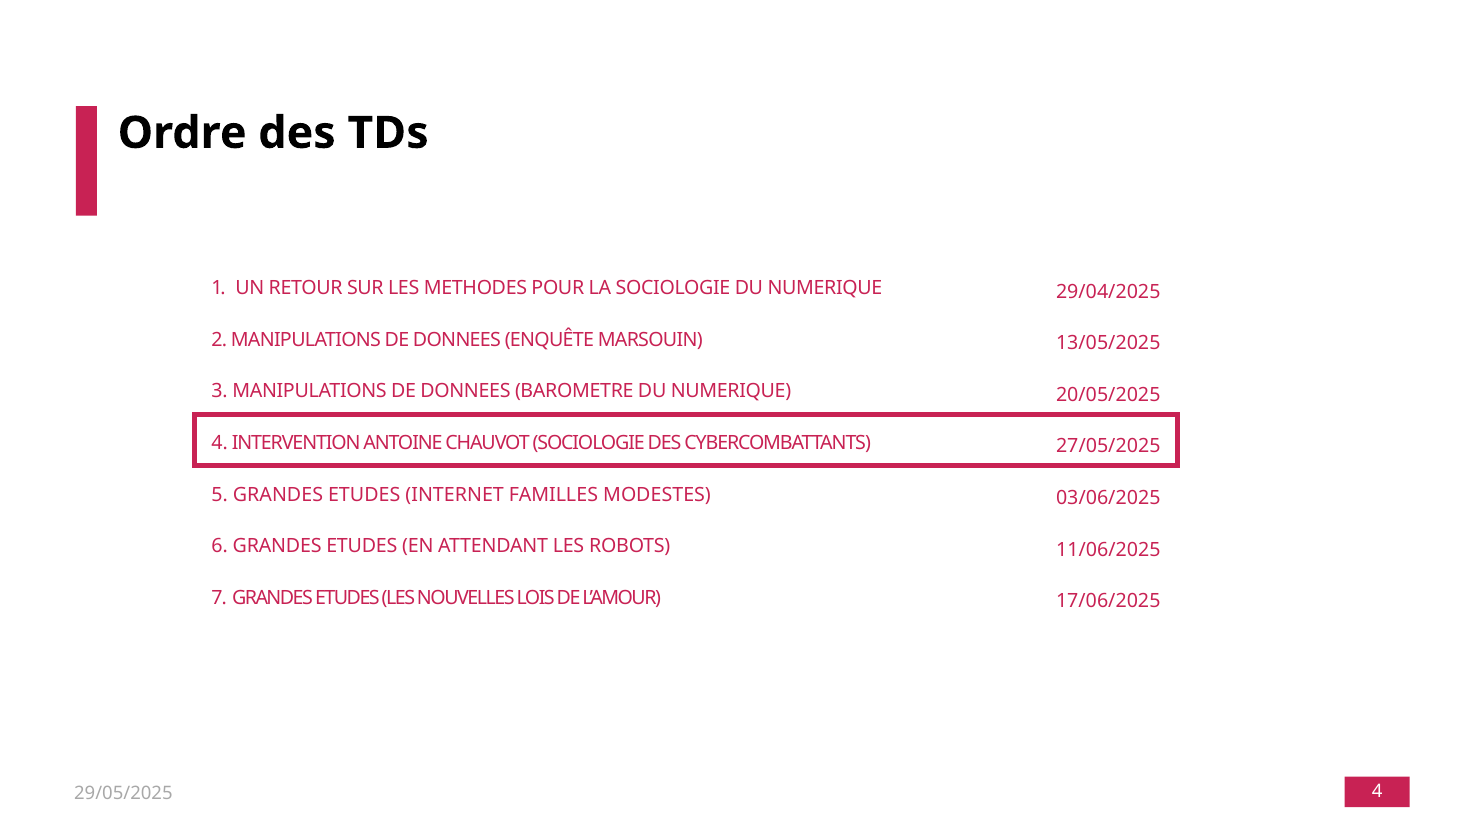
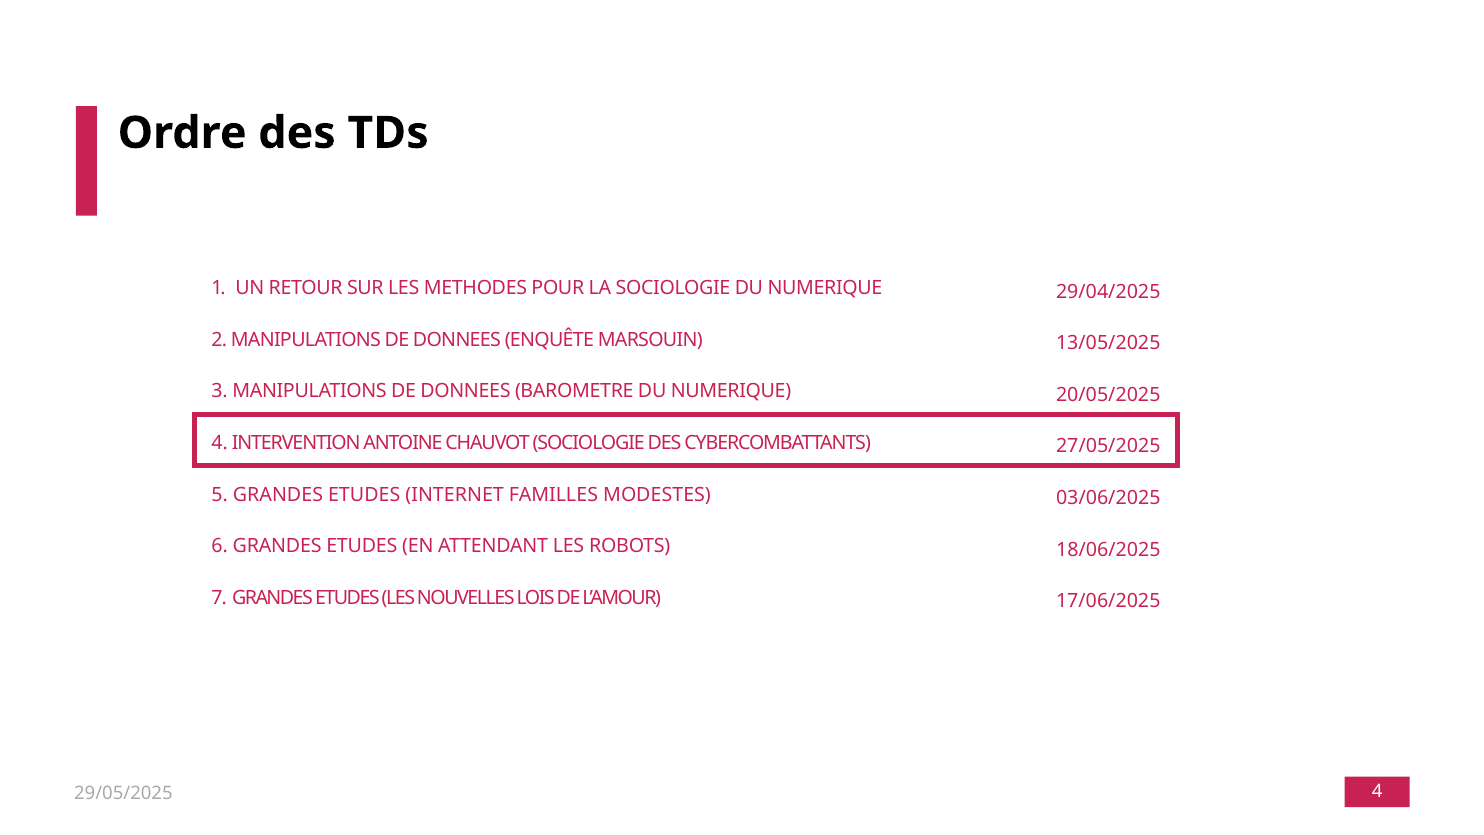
11/06/2025: 11/06/2025 -> 18/06/2025
